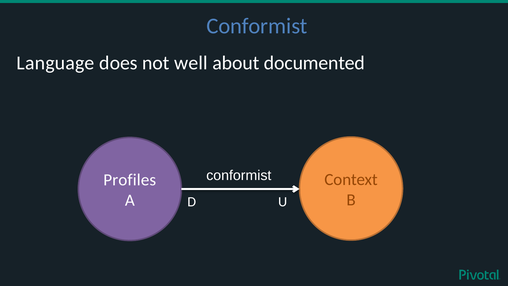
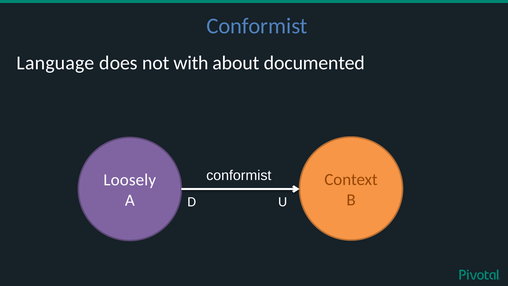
well: well -> with
Profiles: Profiles -> Loosely
